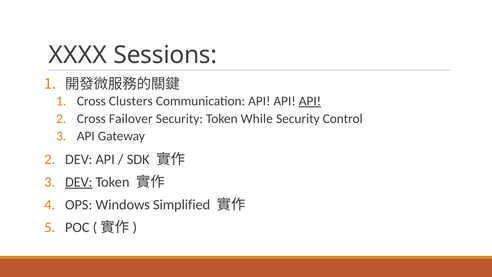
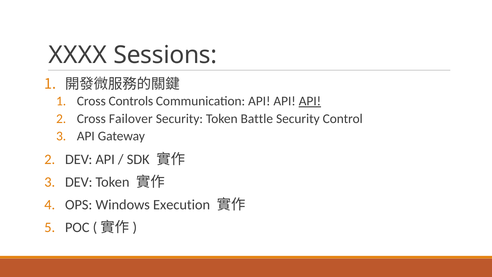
Clusters: Clusters -> Controls
While: While -> Battle
DEV at (79, 182) underline: present -> none
Simplified: Simplified -> Execution
